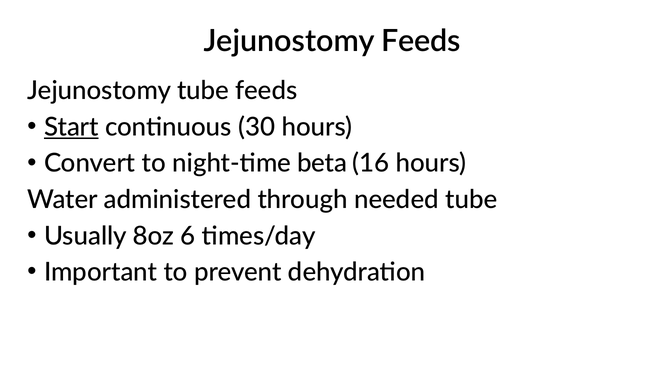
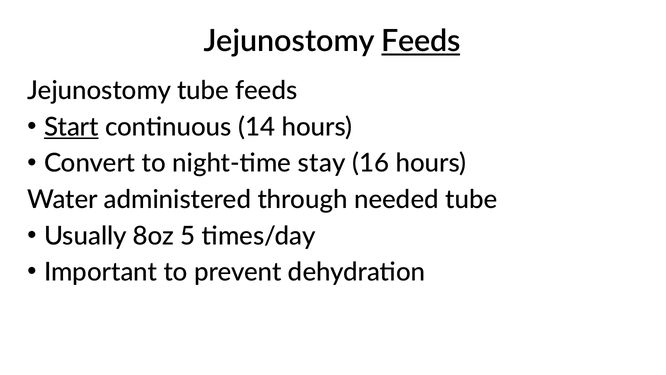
Feeds at (421, 41) underline: none -> present
30: 30 -> 14
beta: beta -> stay
6: 6 -> 5
